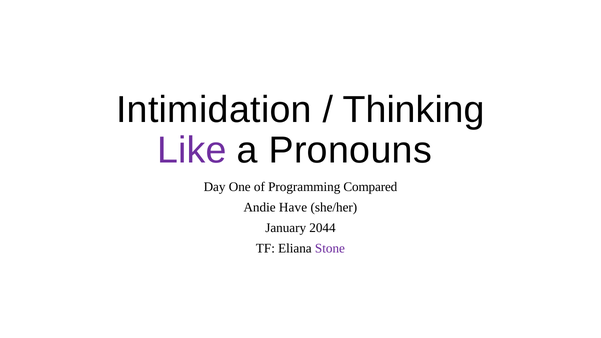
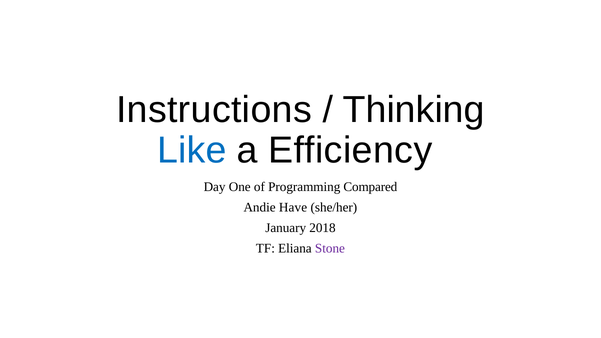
Intimidation: Intimidation -> Instructions
Like colour: purple -> blue
Pronouns: Pronouns -> Efficiency
2044: 2044 -> 2018
